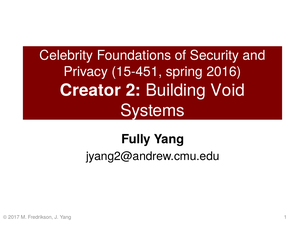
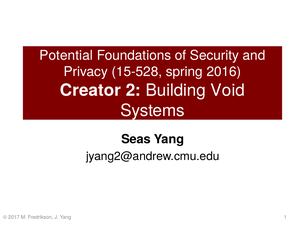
Celebrity: Celebrity -> Potential
15-451: 15-451 -> 15-528
Fully: Fully -> Seas
